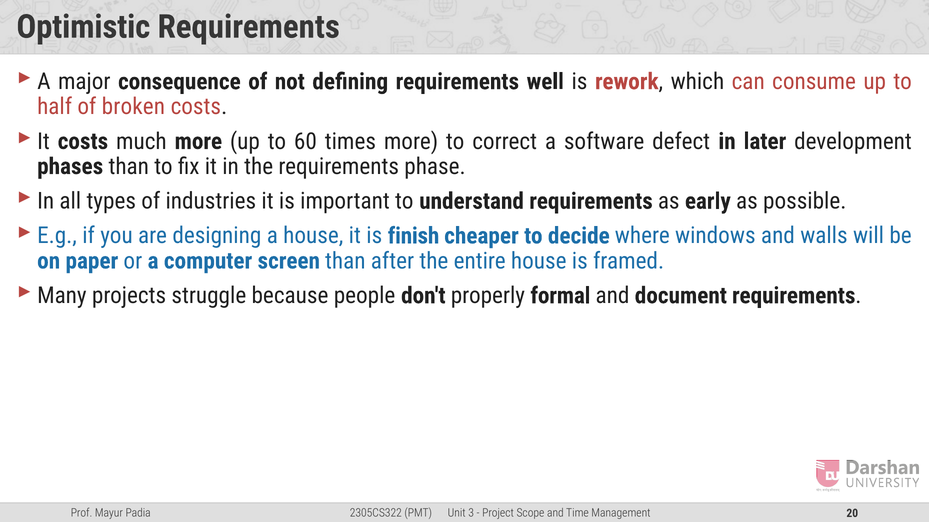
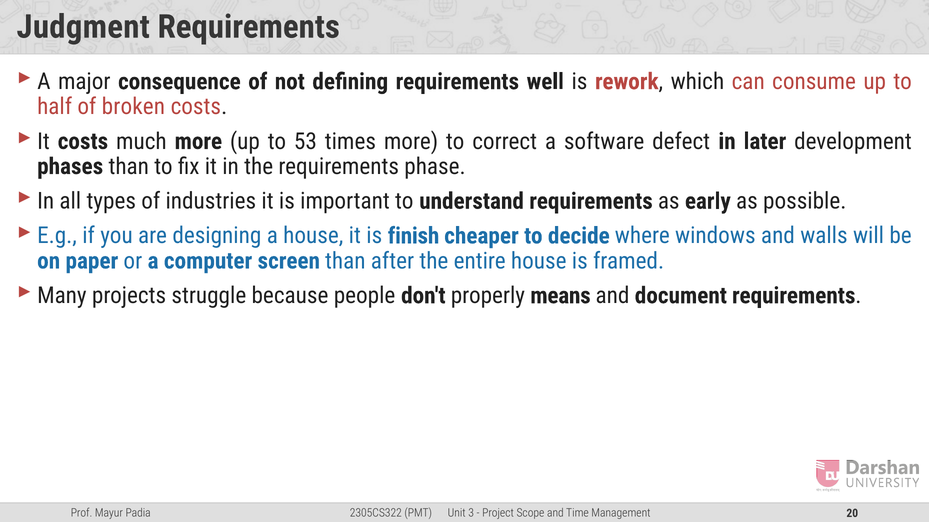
Optimistic: Optimistic -> Judgment
60: 60 -> 53
formal: formal -> means
